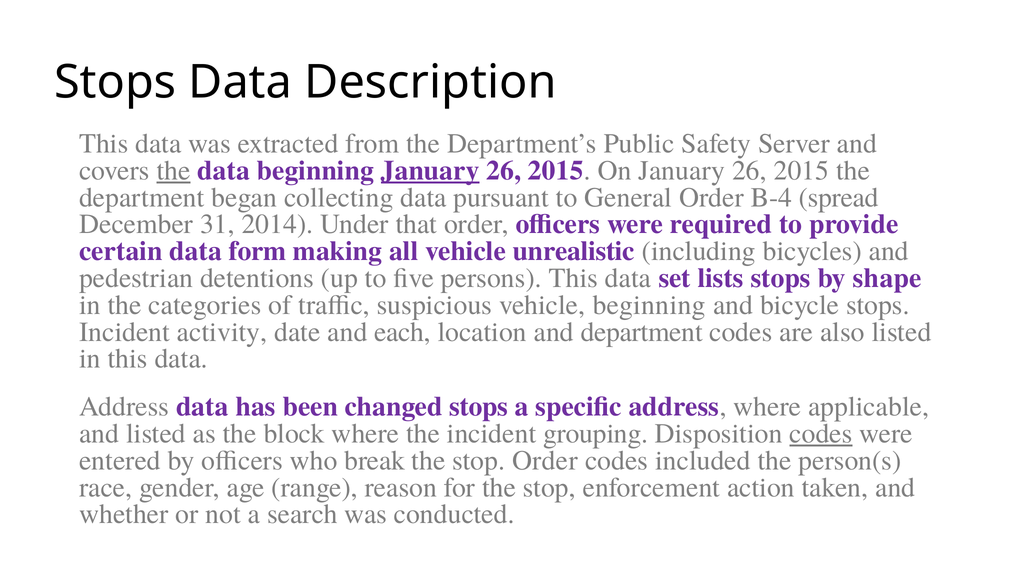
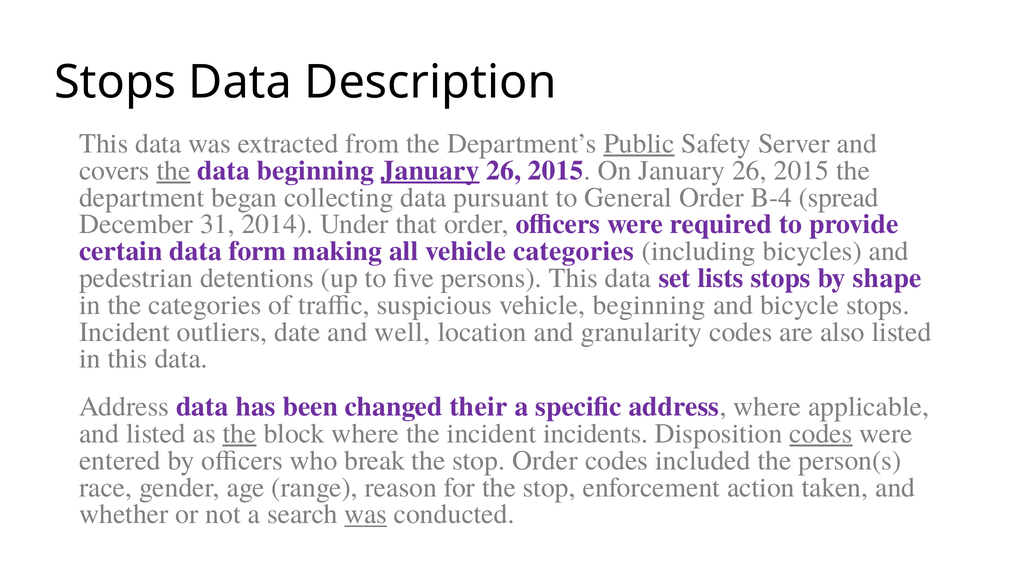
Public underline: none -> present
vehicle unrealistic: unrealistic -> categories
activity: activity -> outliers
each: each -> well
and department: department -> granularity
changed stops: stops -> their
the at (240, 434) underline: none -> present
grouping: grouping -> incidents
was at (366, 515) underline: none -> present
